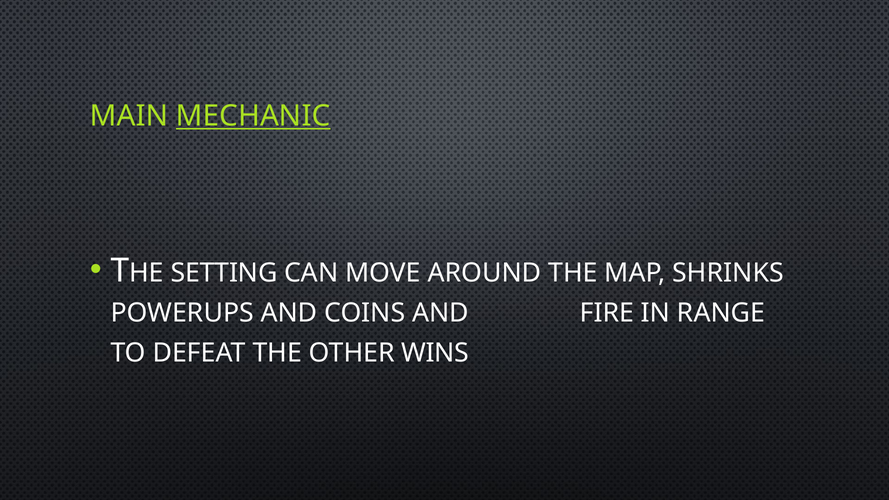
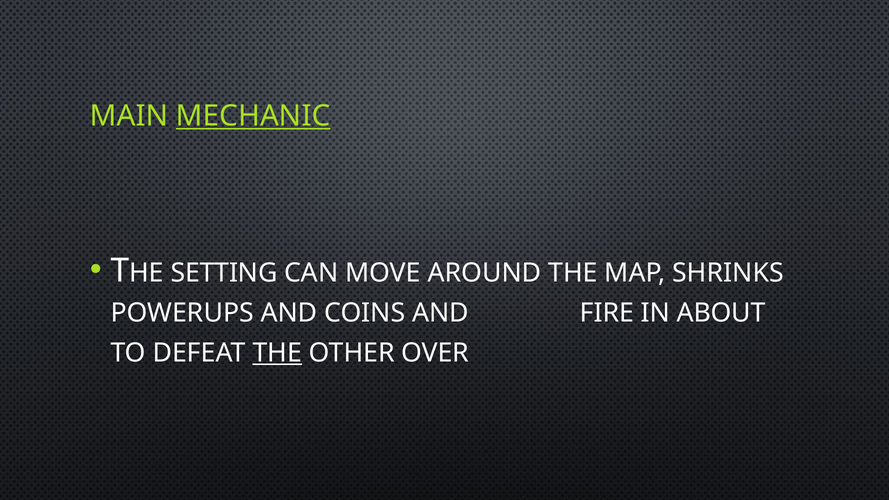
RANGE: RANGE -> ABOUT
THE at (277, 353) underline: none -> present
WINS: WINS -> OVER
